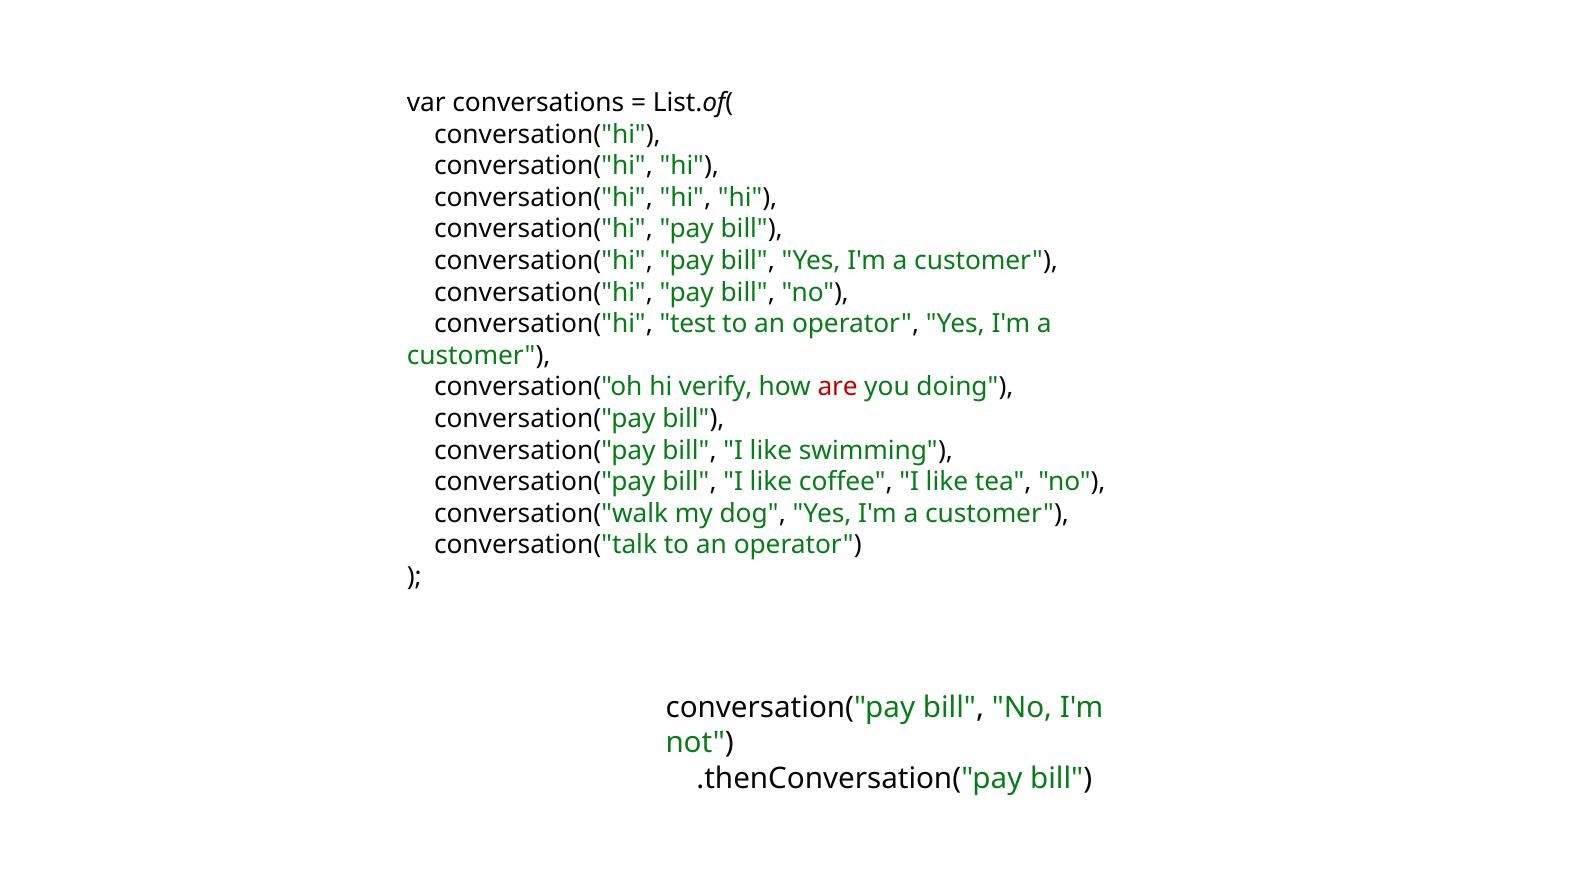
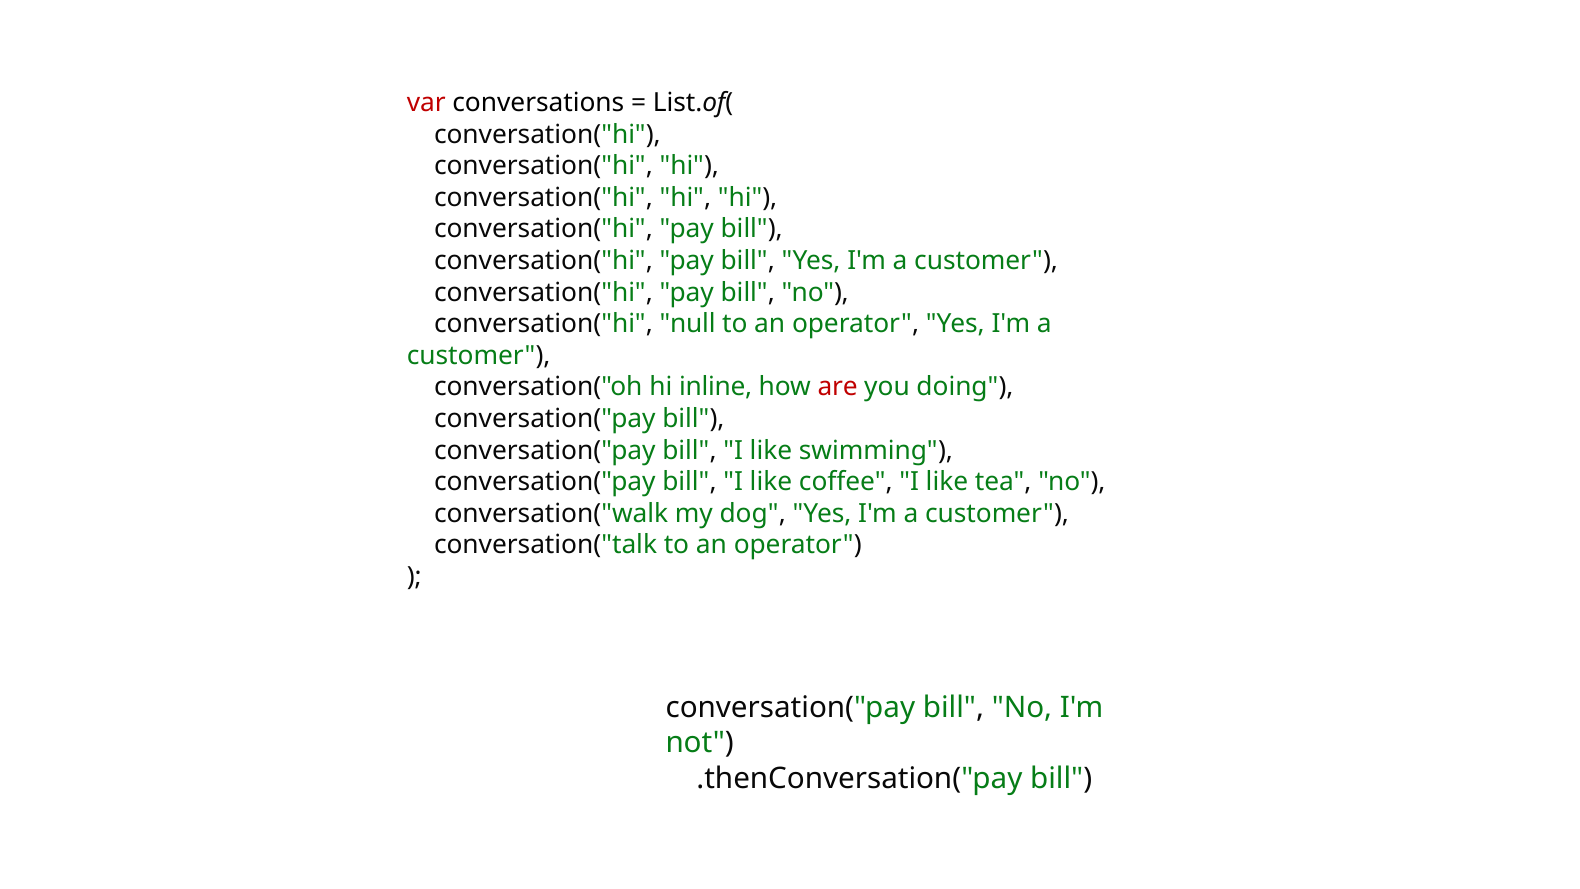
var colour: black -> red
test: test -> null
verify: verify -> inline
